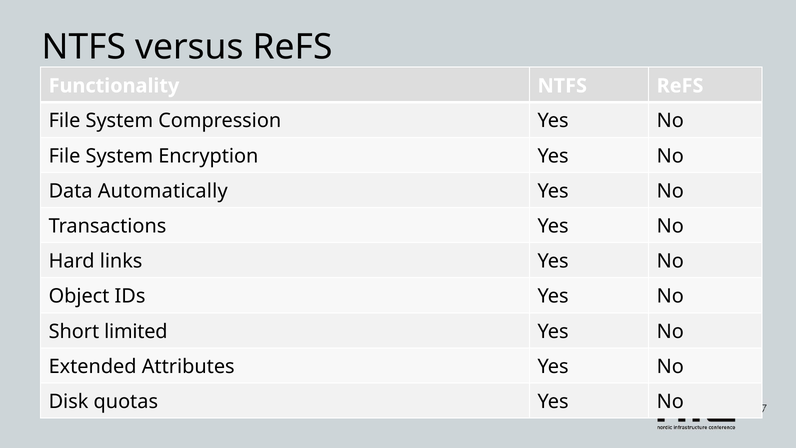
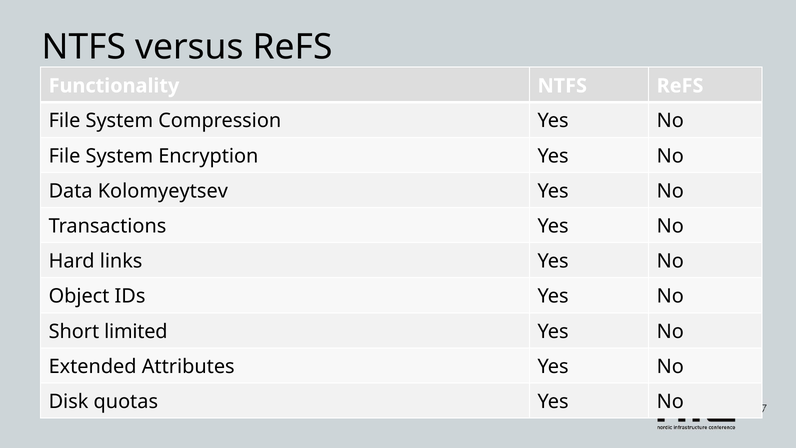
Automatically: Automatically -> Kolomyeytsev
